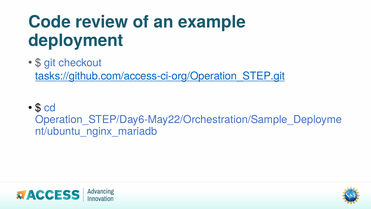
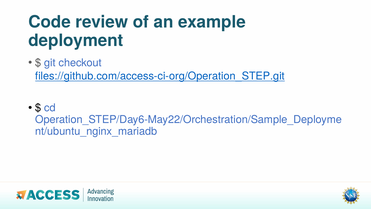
tasks://github.com/access-ci-org/Operation_STEP.git: tasks://github.com/access-ci-org/Operation_STEP.git -> files://github.com/access-ci-org/Operation_STEP.git
